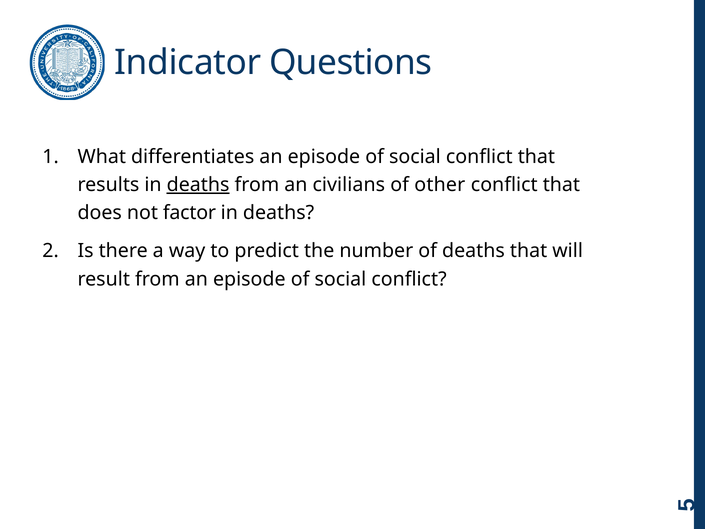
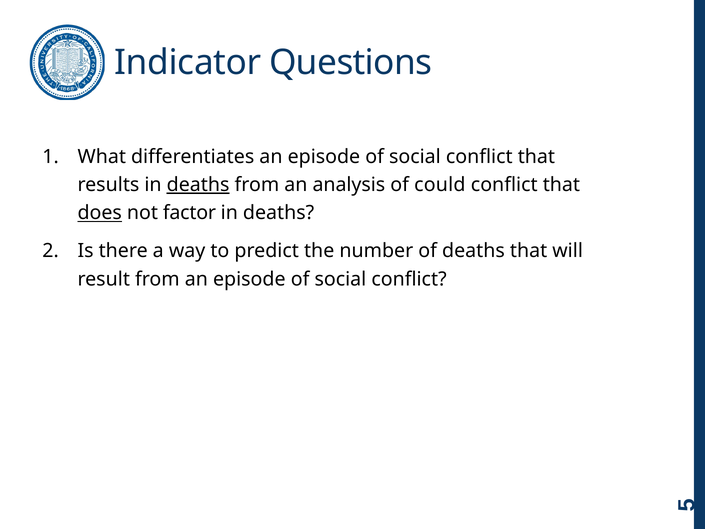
civilians: civilians -> analysis
other: other -> could
does underline: none -> present
